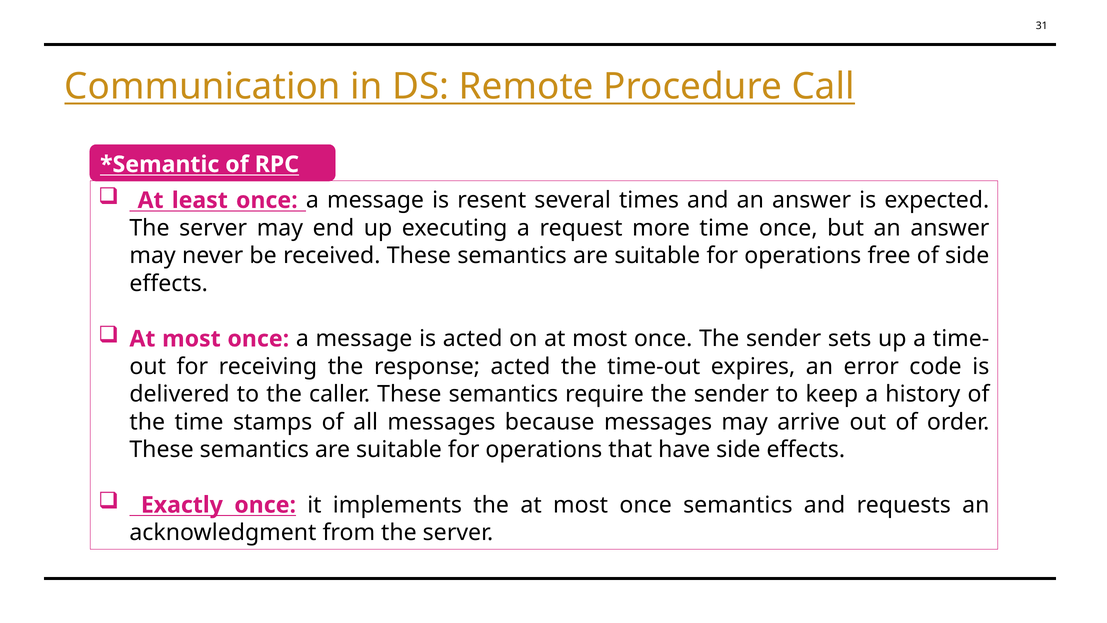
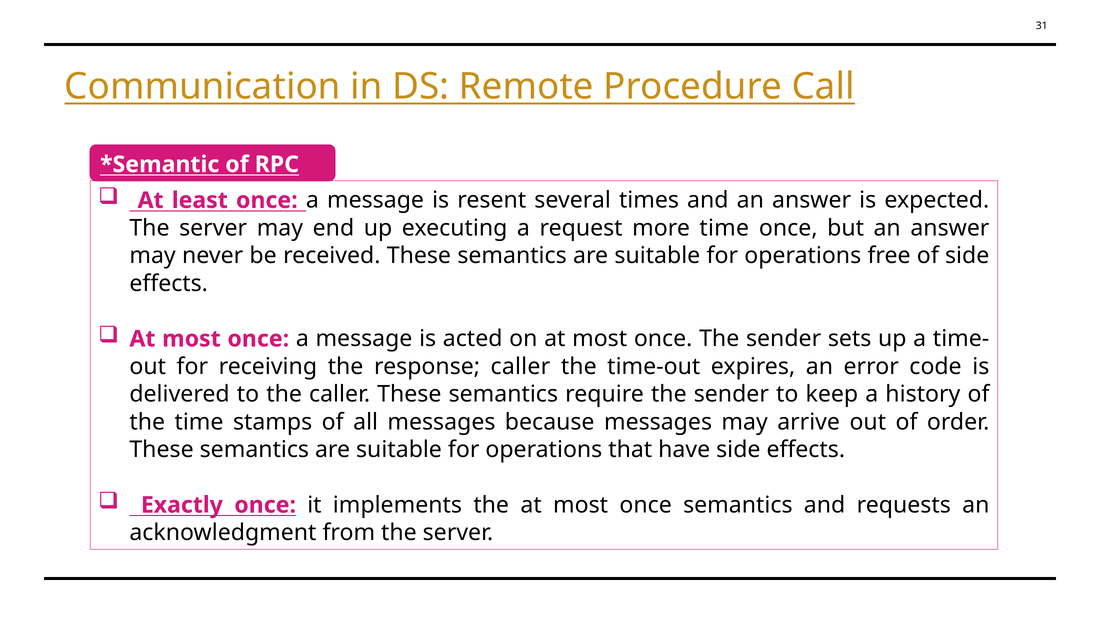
response acted: acted -> caller
